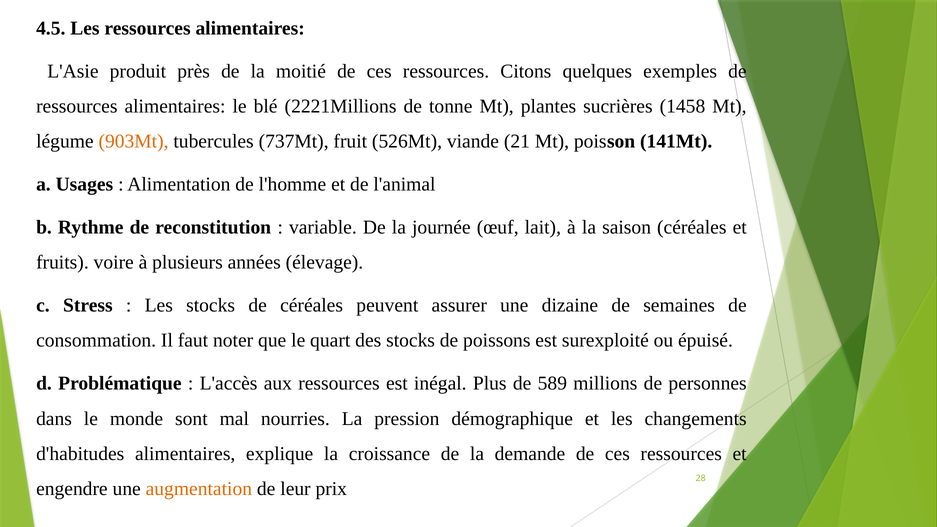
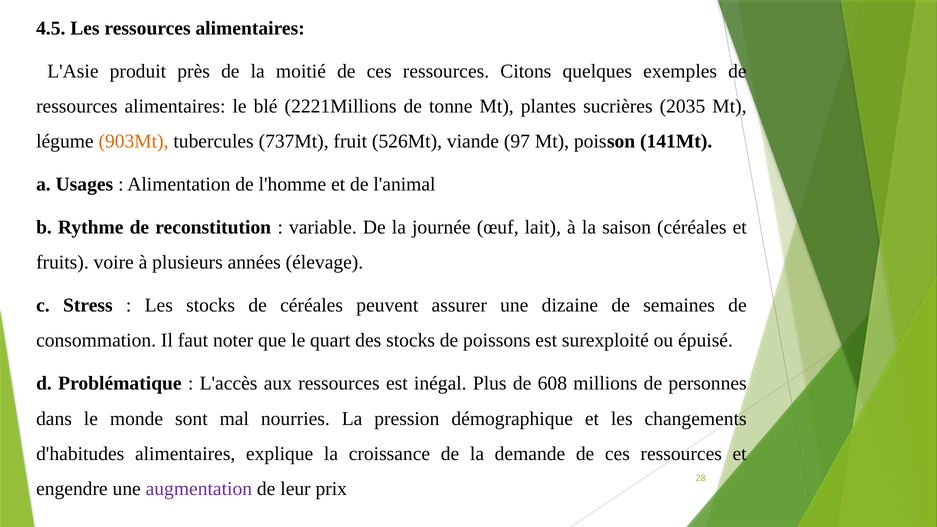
1458: 1458 -> 2035
21: 21 -> 97
589: 589 -> 608
augmentation colour: orange -> purple
